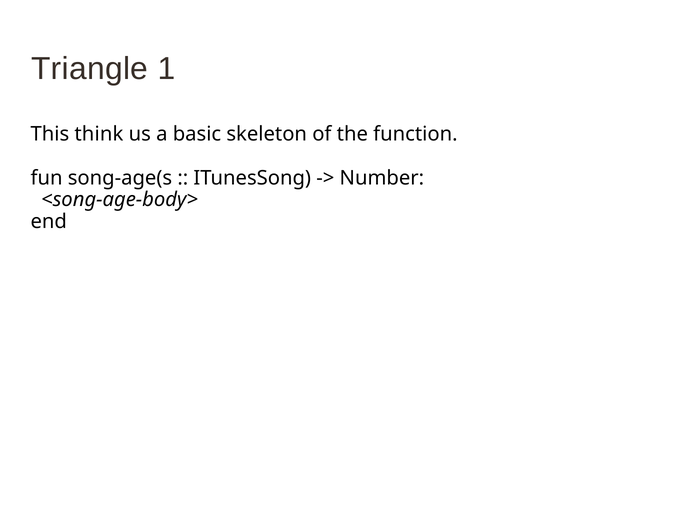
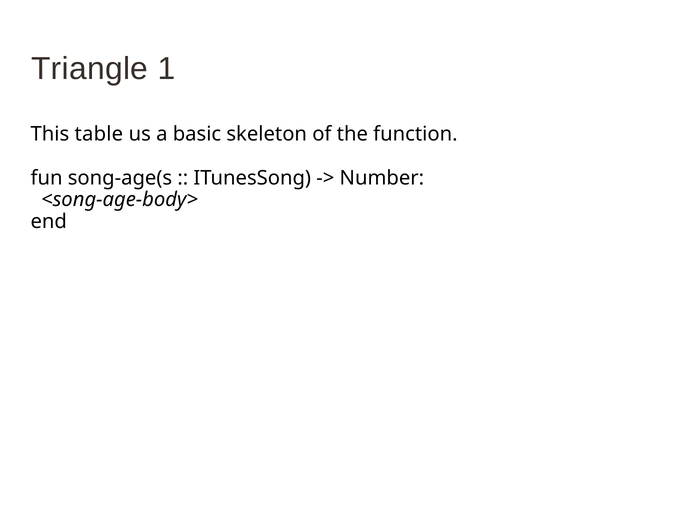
think: think -> table
